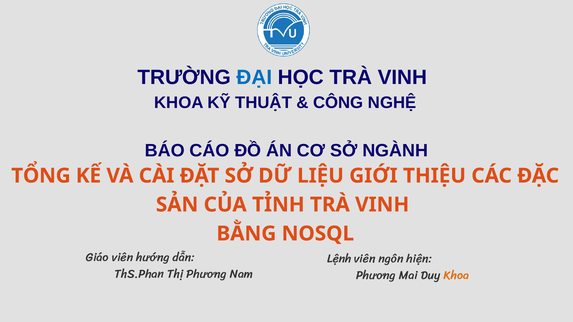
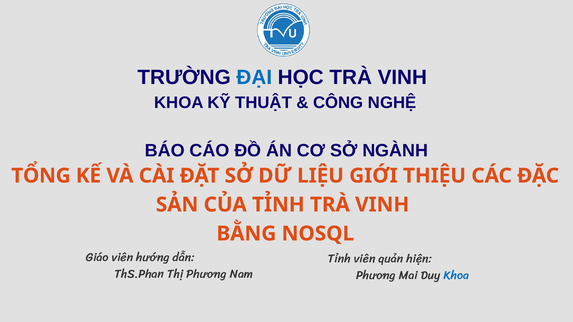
Lệnh at (339, 259): Lệnh -> Tỉnh
ngôn: ngôn -> quản
Khoa at (456, 275) colour: orange -> blue
